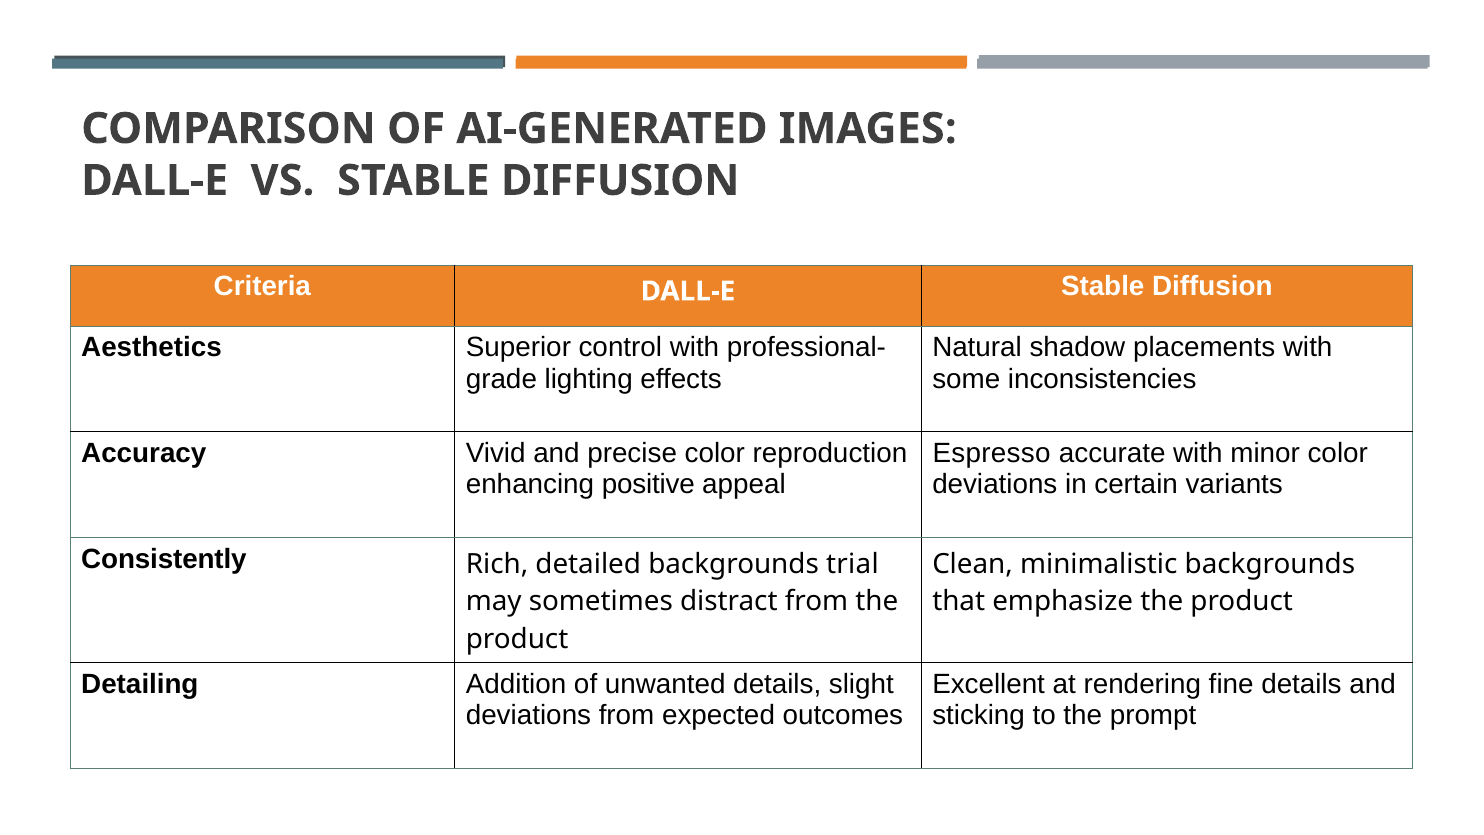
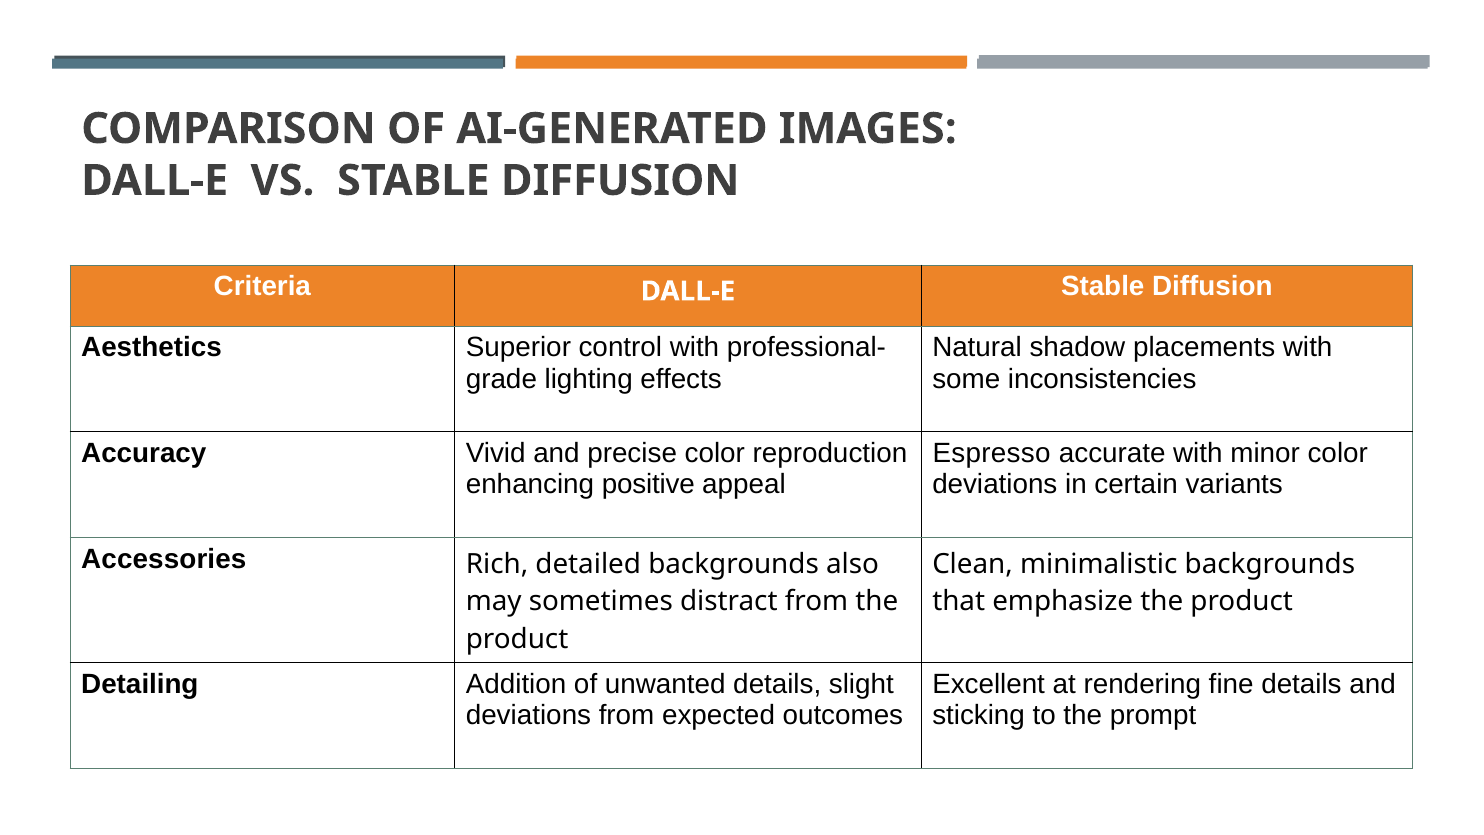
Consistently: Consistently -> Accessories
trial: trial -> also
